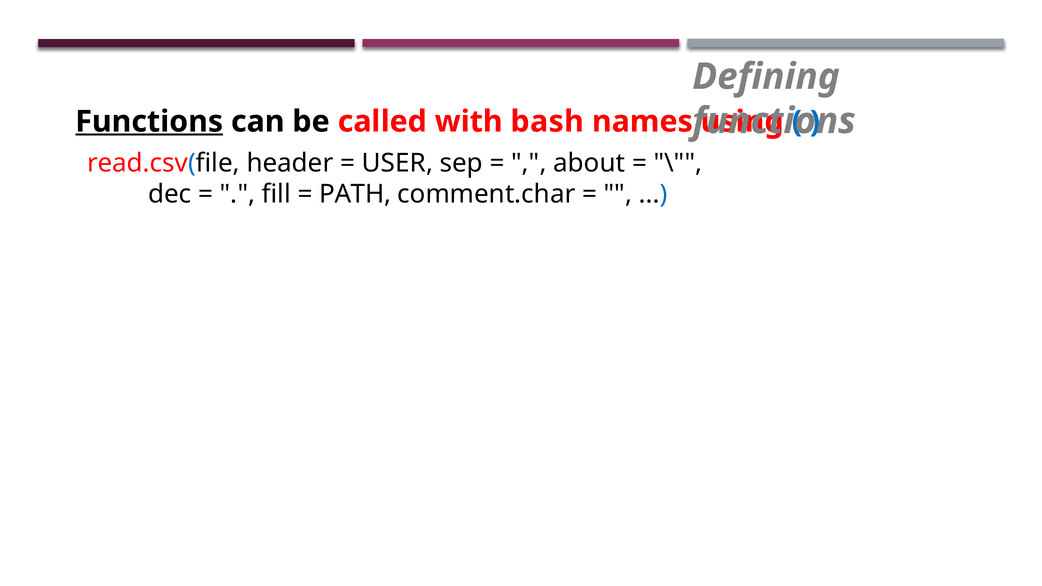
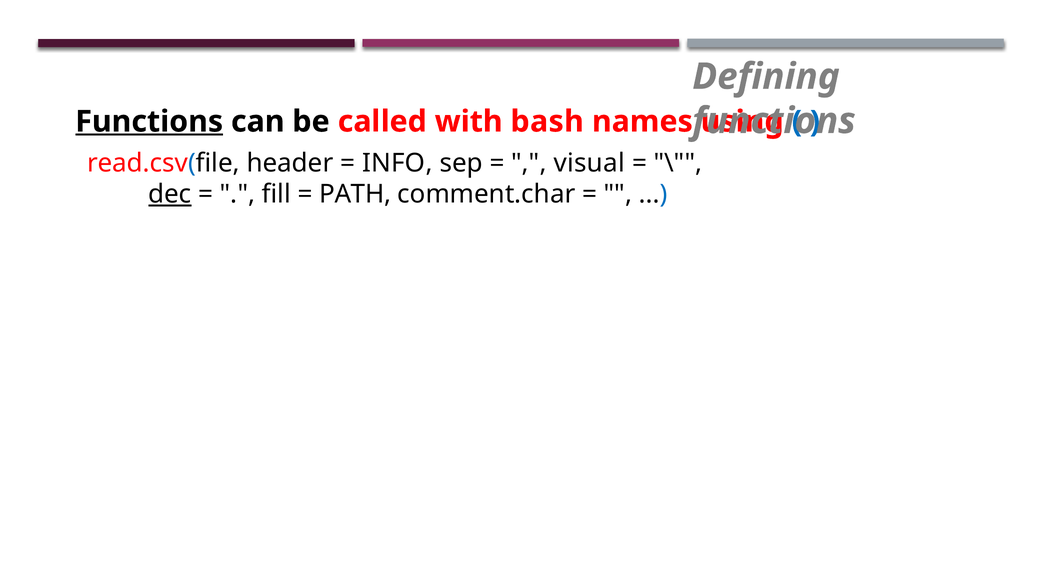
USER: USER -> INFO
about: about -> visual
dec underline: none -> present
